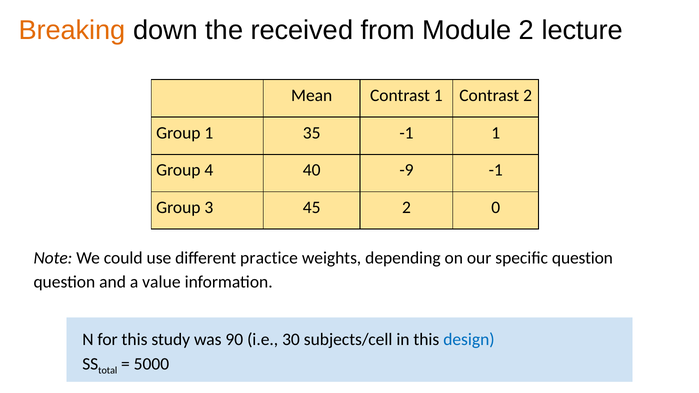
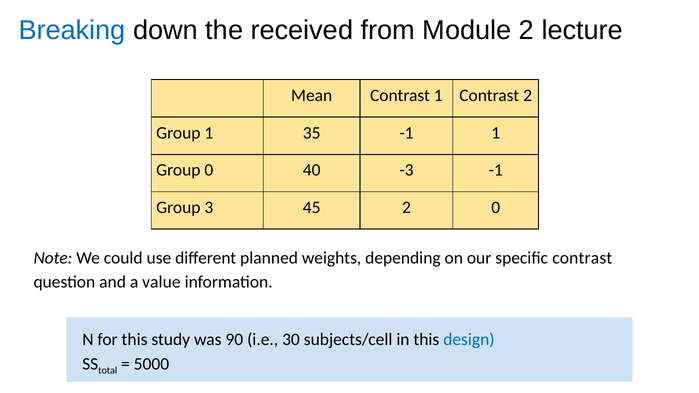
Breaking colour: orange -> blue
Group 4: 4 -> 0
-9: -9 -> -3
practice: practice -> planned
specific question: question -> contrast
